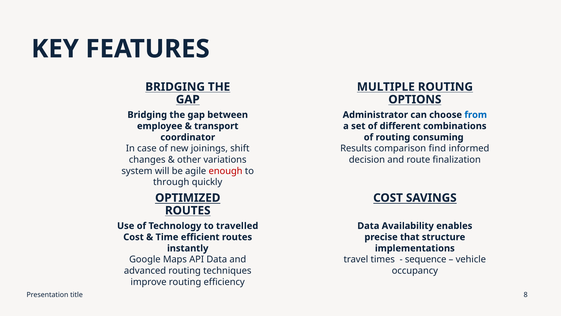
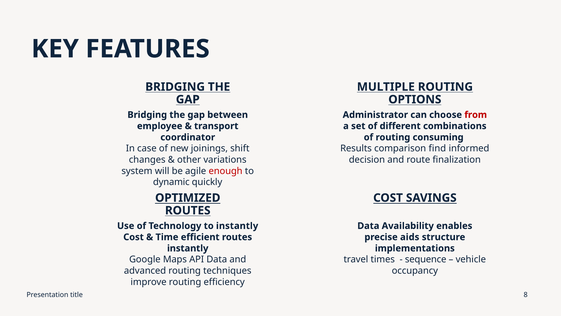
from colour: blue -> red
through: through -> dynamic
to travelled: travelled -> instantly
that: that -> aids
